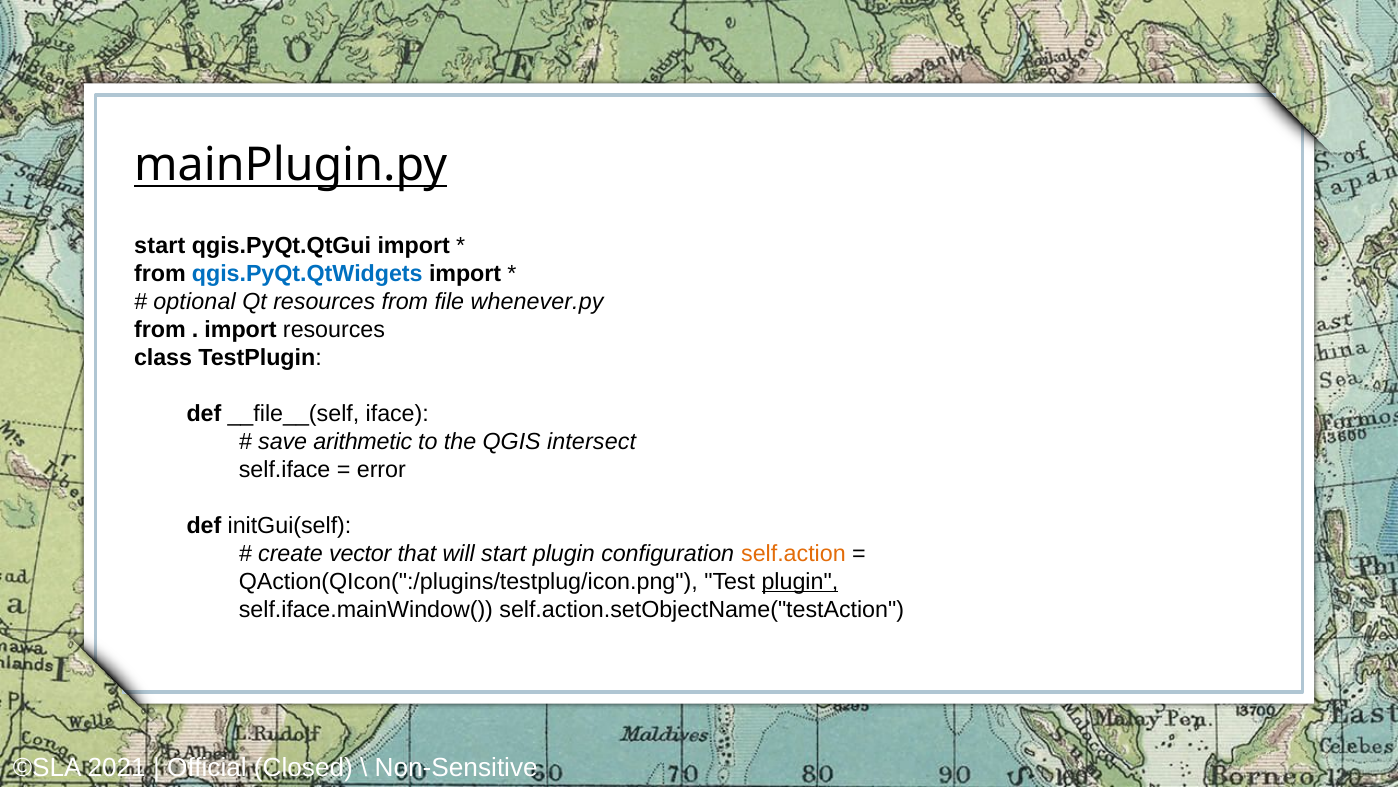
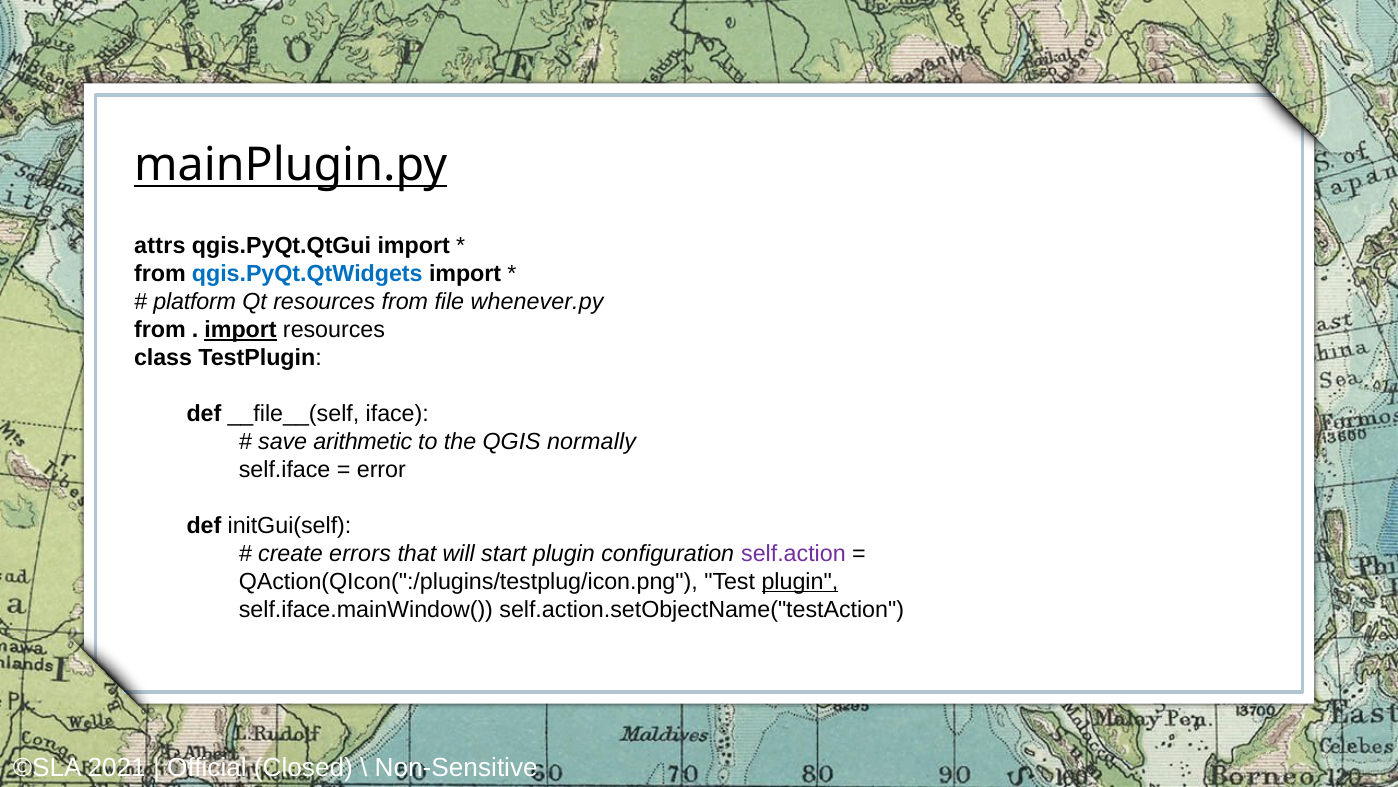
start at (160, 246): start -> attrs
optional: optional -> platform
import at (241, 330) underline: none -> present
intersect: intersect -> normally
vector: vector -> errors
self.action colour: orange -> purple
